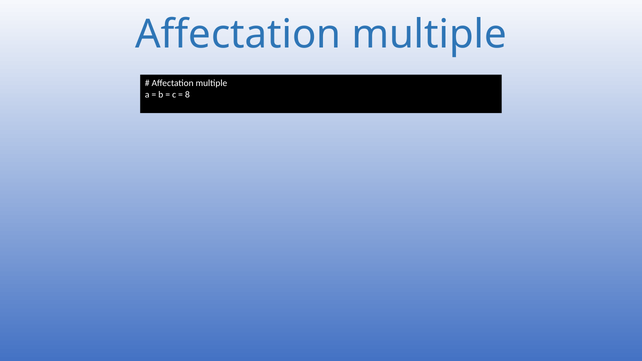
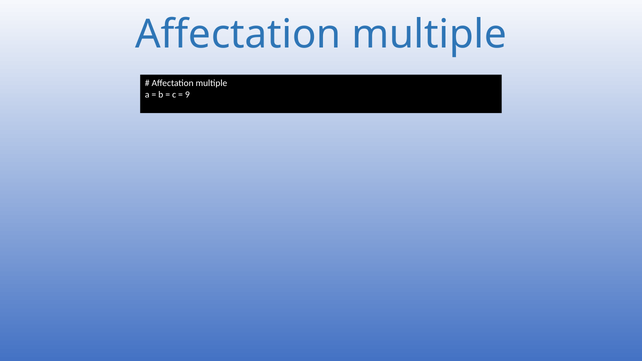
8: 8 -> 9
